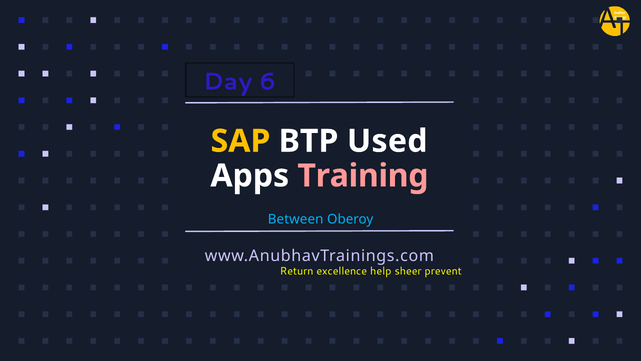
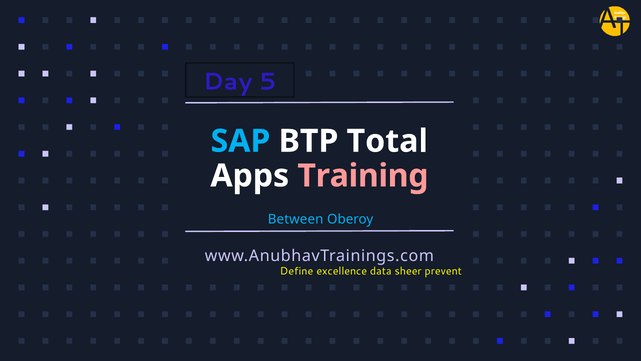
6: 6 -> 5
SAP colour: yellow -> light blue
Used: Used -> Total
Return: Return -> Define
help: help -> data
